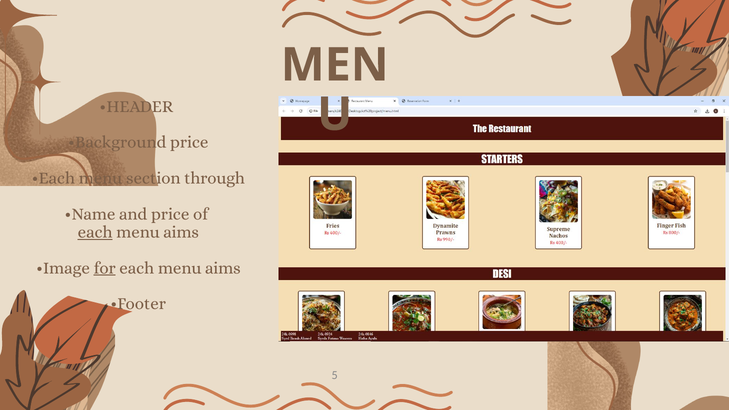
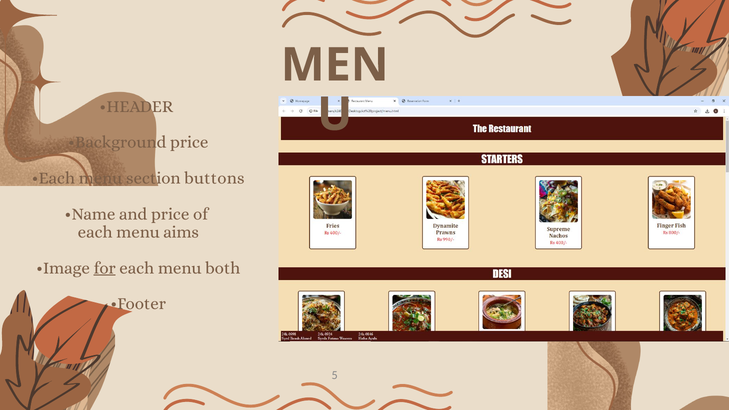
through: through -> buttons
each at (95, 232) underline: present -> none
aims at (223, 268): aims -> both
